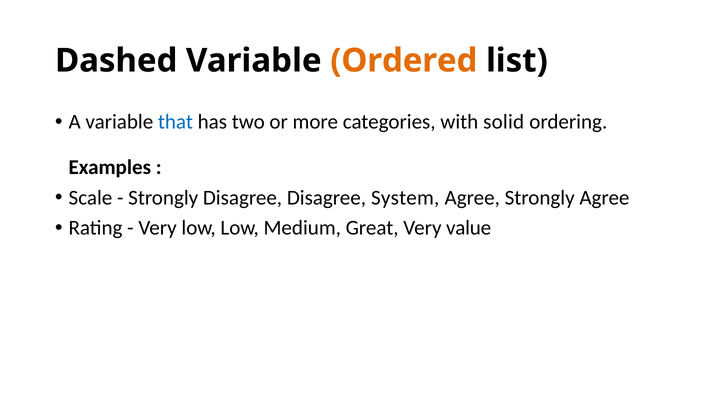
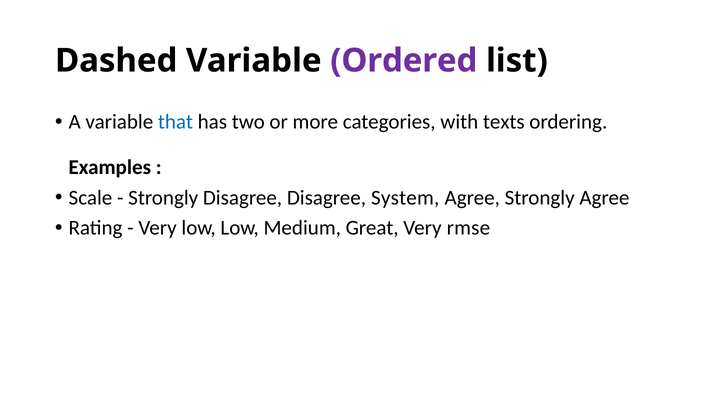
Ordered colour: orange -> purple
solid: solid -> texts
value: value -> rmse
